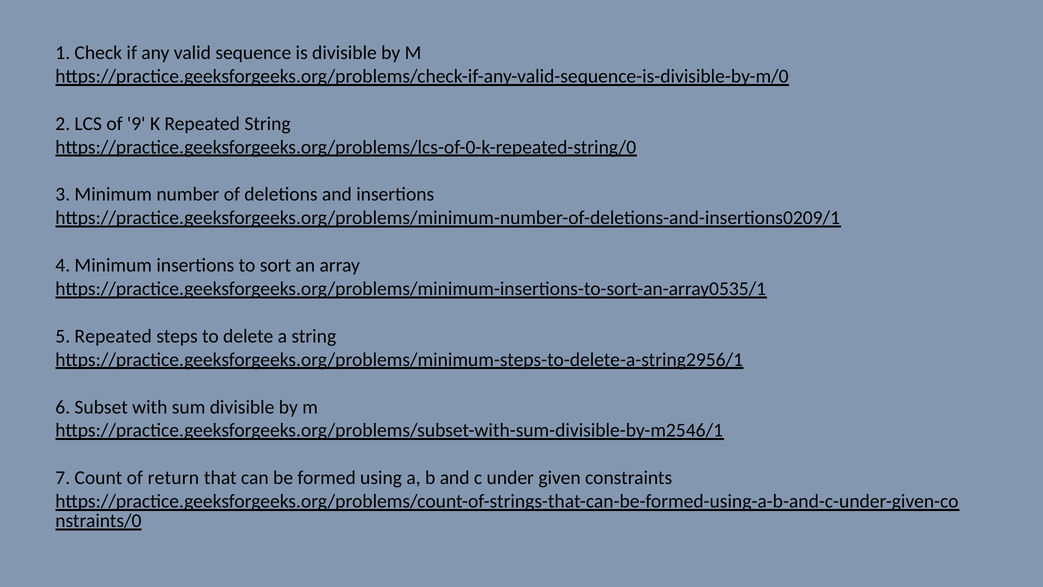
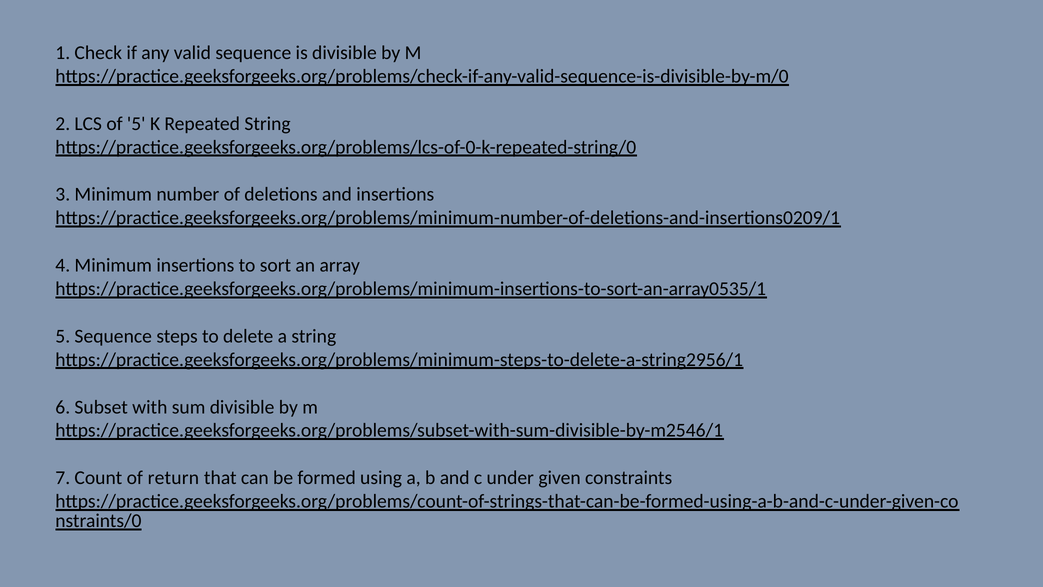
of 9: 9 -> 5
5 Repeated: Repeated -> Sequence
